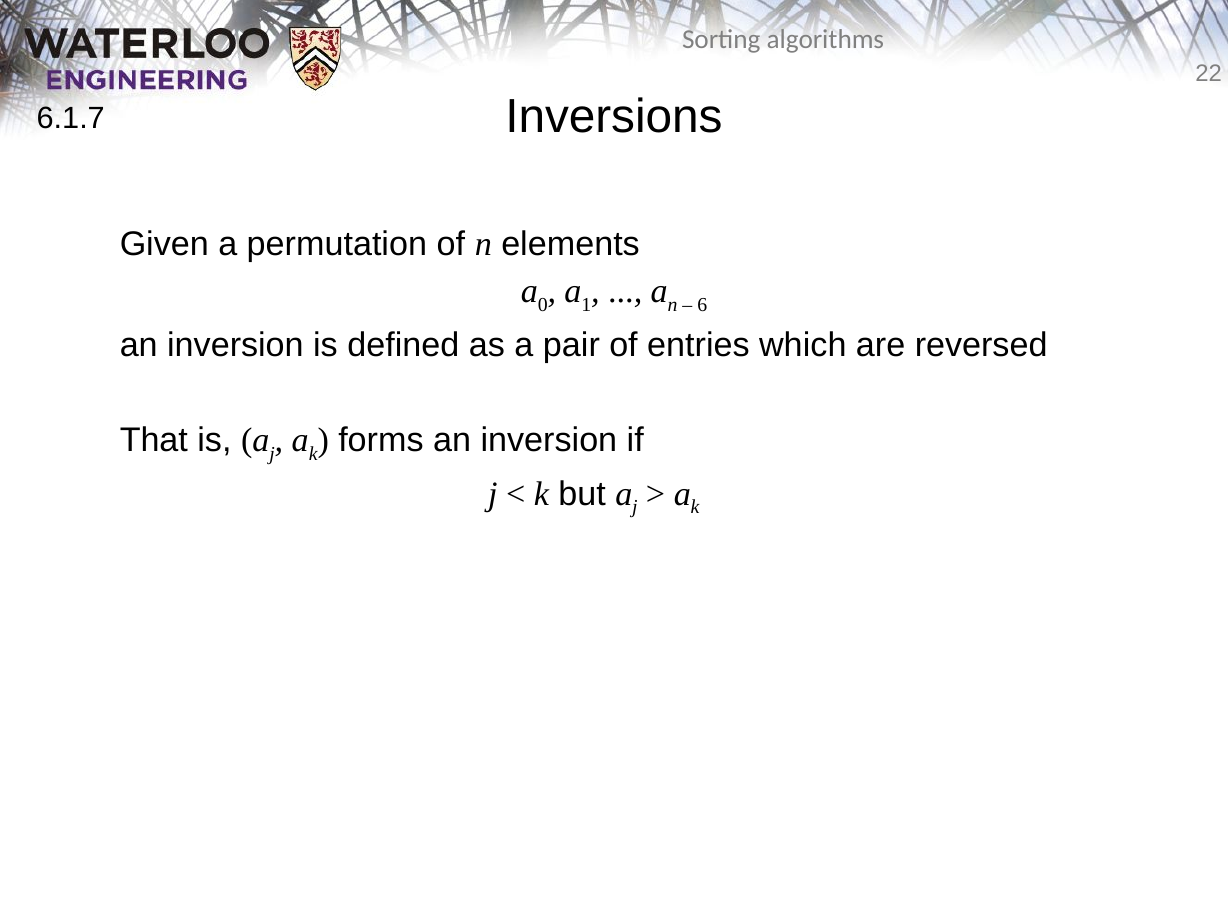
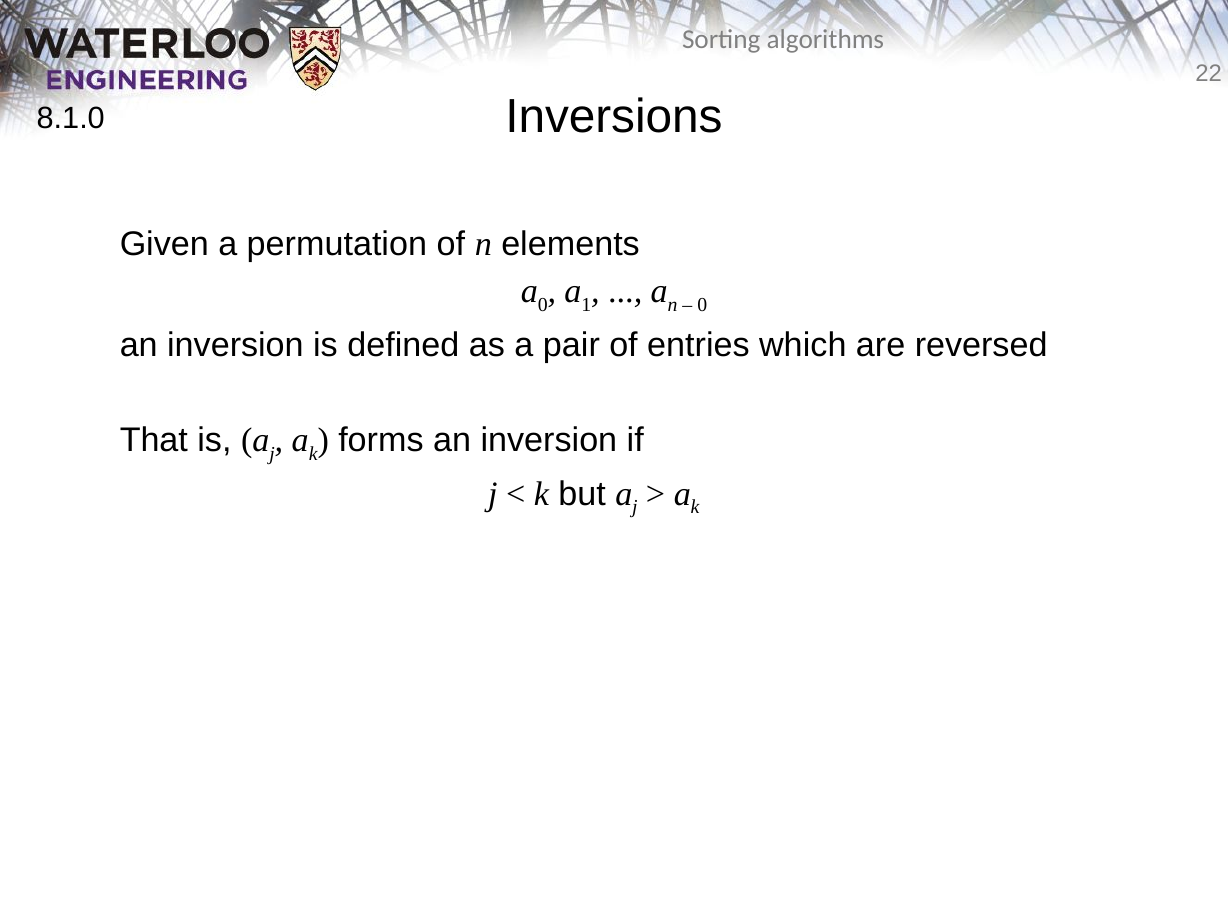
6.1.7: 6.1.7 -> 8.1.0
6 at (702, 305): 6 -> 0
